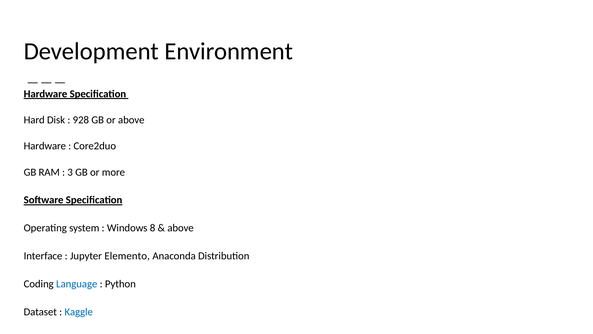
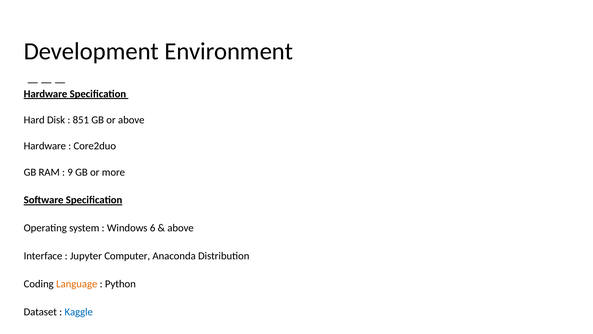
928: 928 -> 851
3: 3 -> 9
8: 8 -> 6
Elemento: Elemento -> Computer
Language colour: blue -> orange
